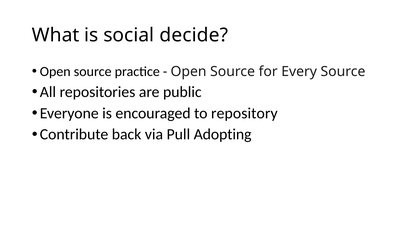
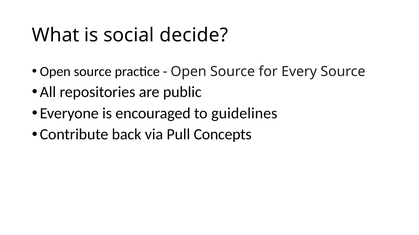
repository: repository -> guidelines
Adopting: Adopting -> Concepts
